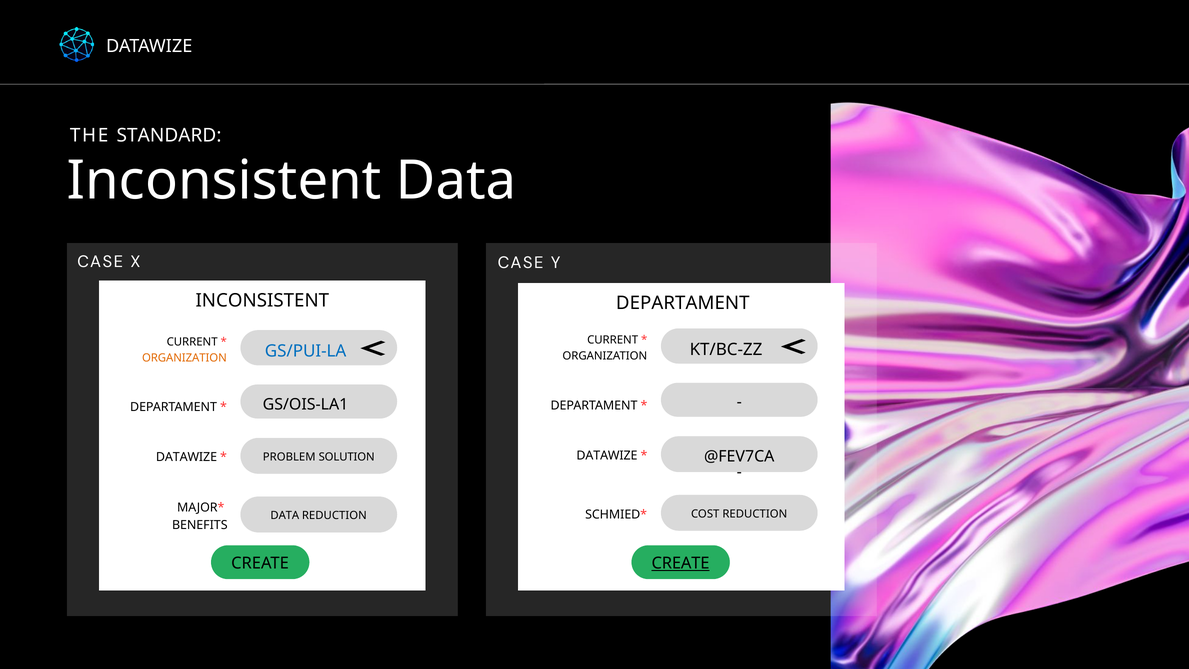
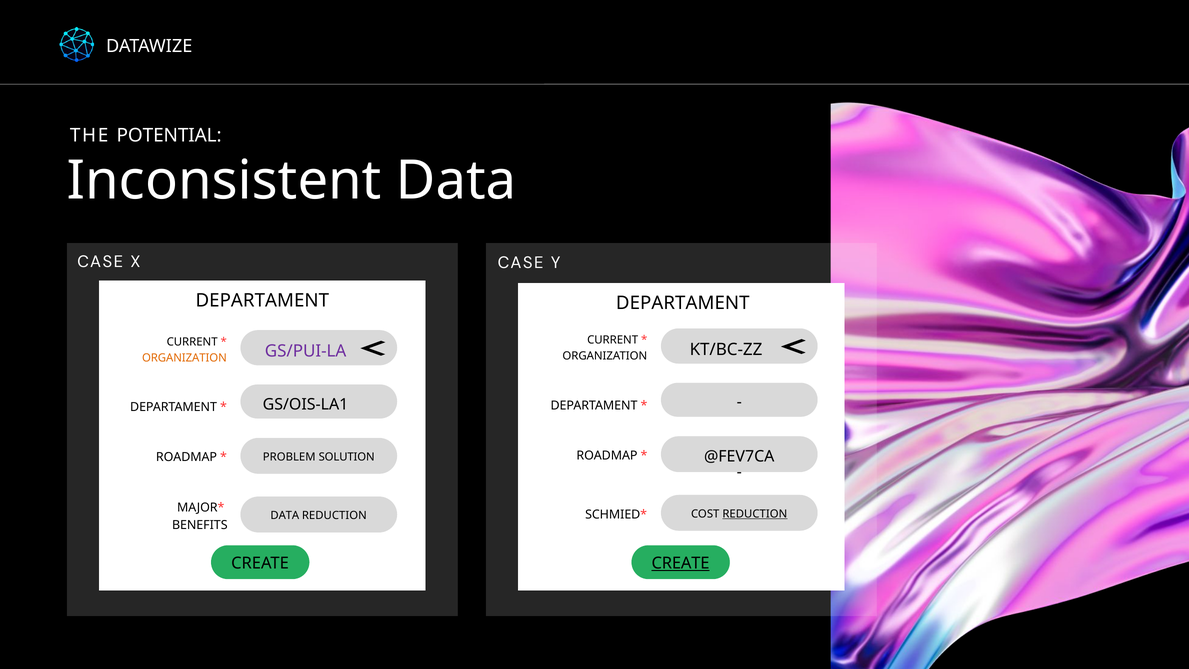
STANDARD: STANDARD -> POTENTIAL
INCONSISTENT at (262, 301): INCONSISTENT -> DEPARTAMENT
GS/PUI-LA colour: blue -> purple
DATAWIZE at (607, 456): DATAWIZE -> ROADMAP
DATAWIZE at (187, 457): DATAWIZE -> ROADMAP
REDUCTION at (755, 514) underline: none -> present
